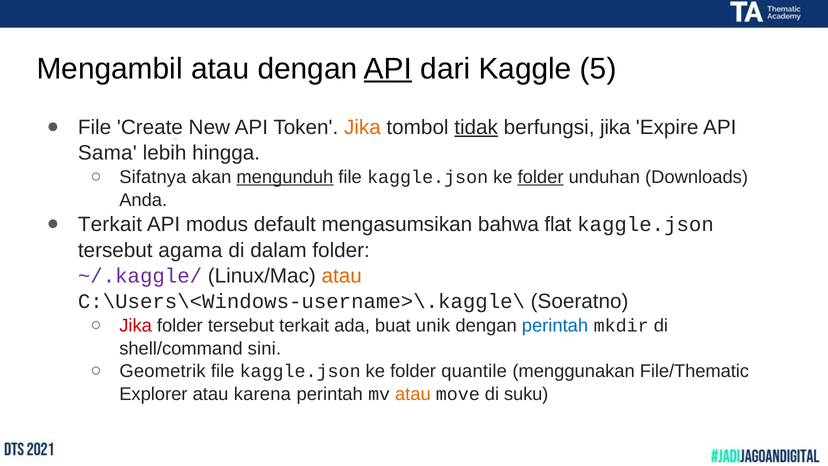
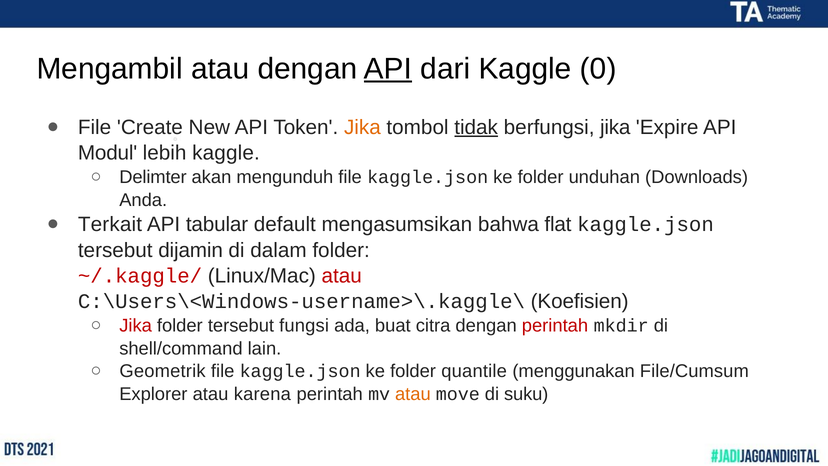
5: 5 -> 0
Sama: Sama -> Modul
lebih hingga: hingga -> kaggle
Sifatnya: Sifatnya -> Delimter
mengunduh underline: present -> none
folder at (541, 177) underline: present -> none
modus: modus -> tabular
agama: agama -> dijamin
~/.kaggle/ colour: purple -> red
atau at (342, 276) colour: orange -> red
Soeratno: Soeratno -> Koefisien
tersebut terkait: terkait -> fungsi
unik: unik -> citra
perintah at (555, 325) colour: blue -> red
sini: sini -> lain
File/Thematic: File/Thematic -> File/Cumsum
